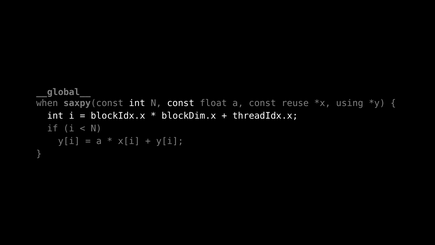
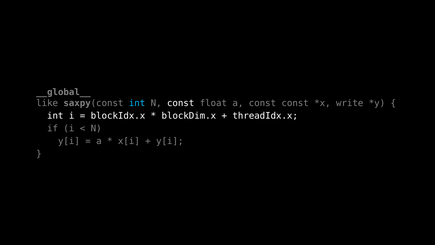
when: when -> like
int at (137, 103) colour: white -> light blue
const reuse: reuse -> const
using: using -> write
